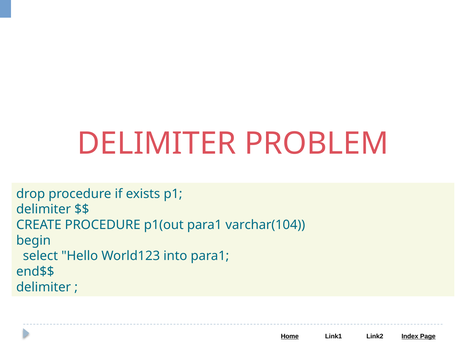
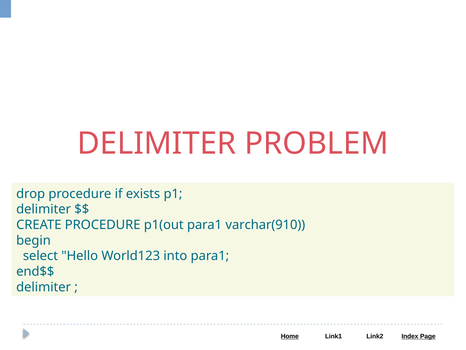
varchar(104: varchar(104 -> varchar(910
